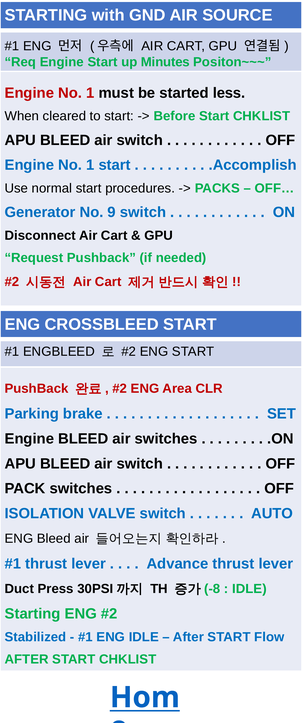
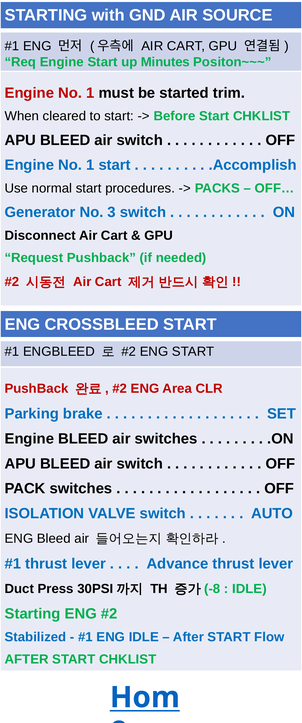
less: less -> trim
9: 9 -> 3
